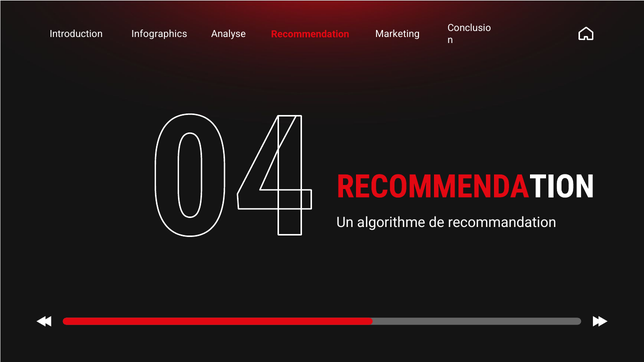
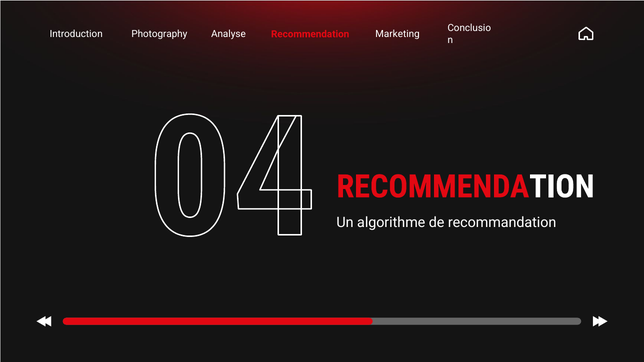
Infographics: Infographics -> Photography
